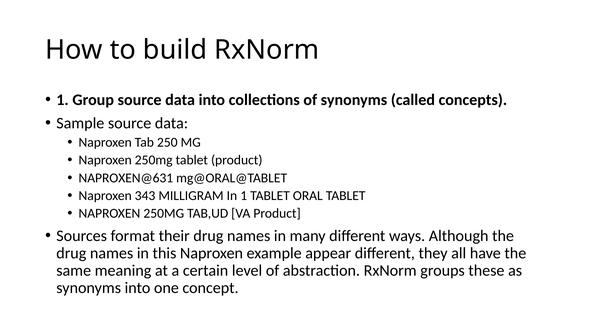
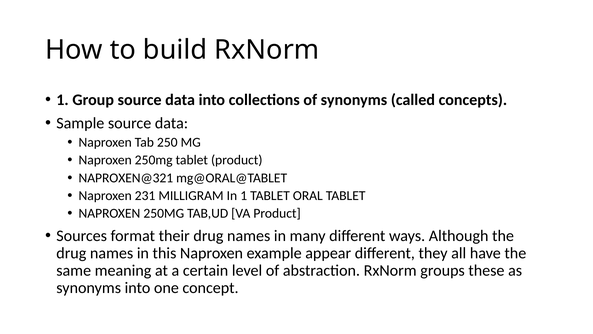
NAPROXEN@631: NAPROXEN@631 -> NAPROXEN@321
343: 343 -> 231
